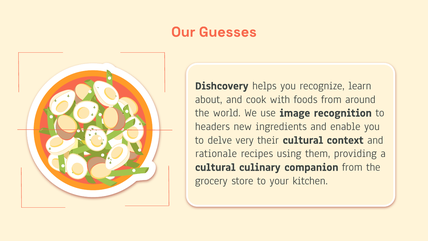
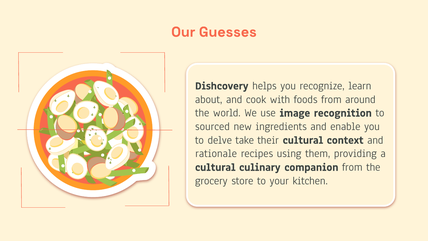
headers: headers -> sourced
very: very -> take
